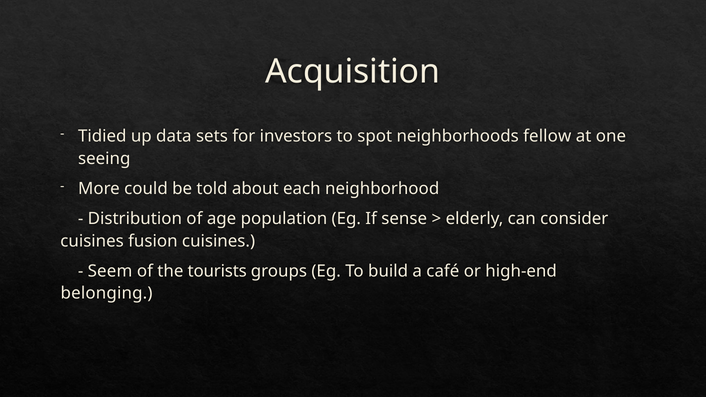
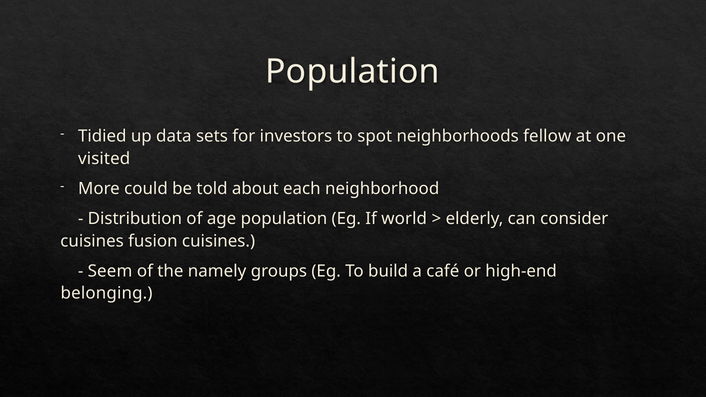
Acquisition at (353, 71): Acquisition -> Population
seeing: seeing -> visited
sense: sense -> world
tourists: tourists -> namely
